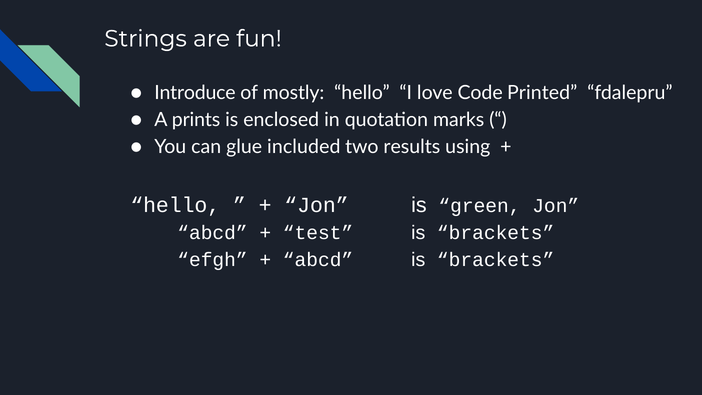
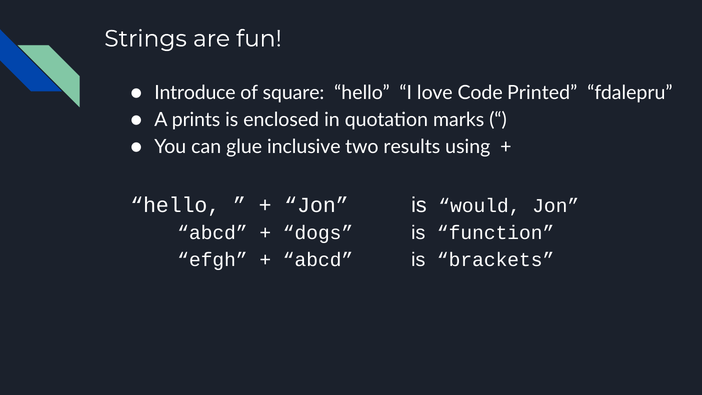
mostly: mostly -> square
included: included -> inclusive
green: green -> would
test: test -> dogs
brackets at (496, 233): brackets -> function
